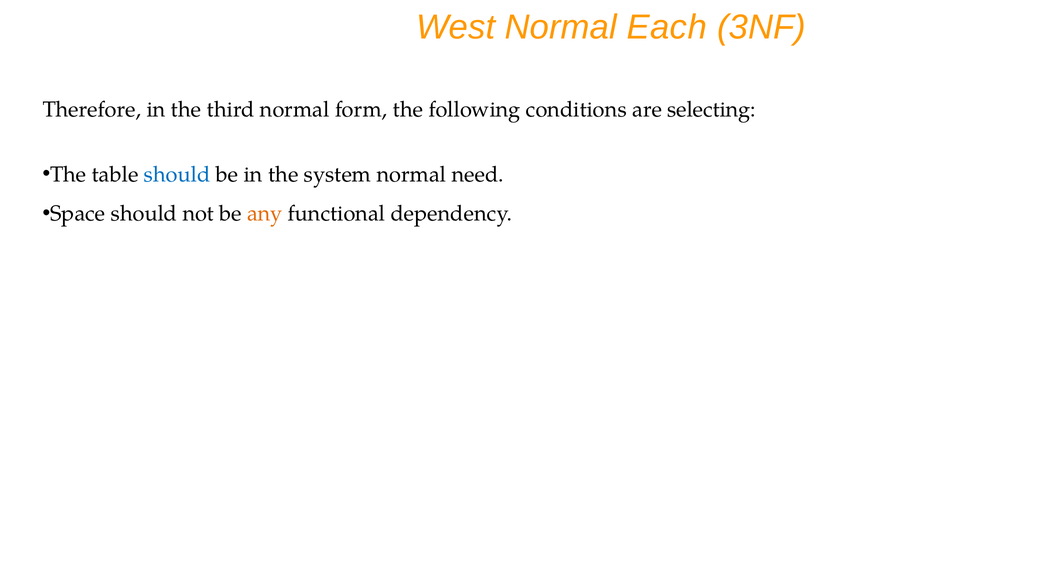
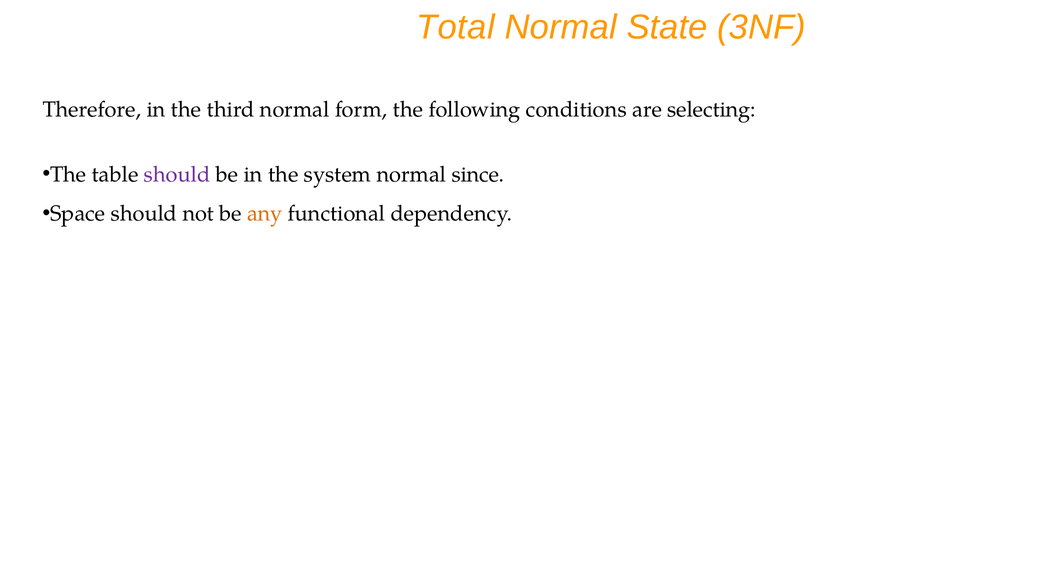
West: West -> Total
Each: Each -> State
should at (177, 175) colour: blue -> purple
need: need -> since
